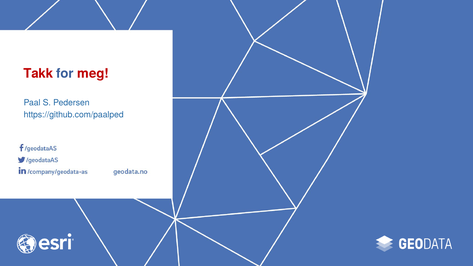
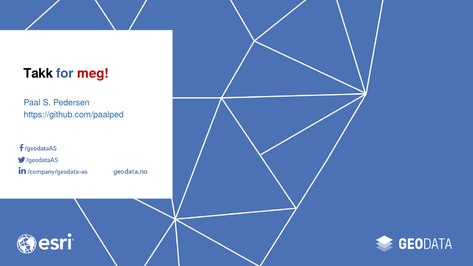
Takk colour: red -> black
